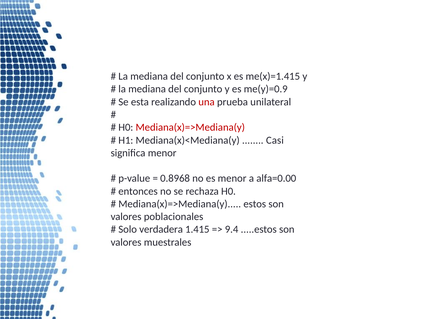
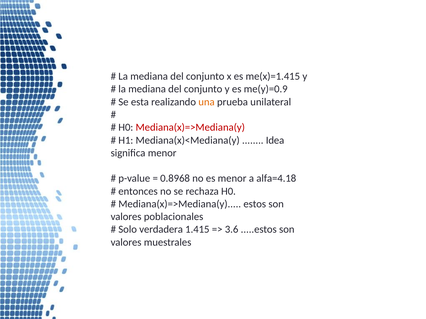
una colour: red -> orange
Casi: Casi -> Idea
alfa=0.00: alfa=0.00 -> alfa=4.18
9.4: 9.4 -> 3.6
